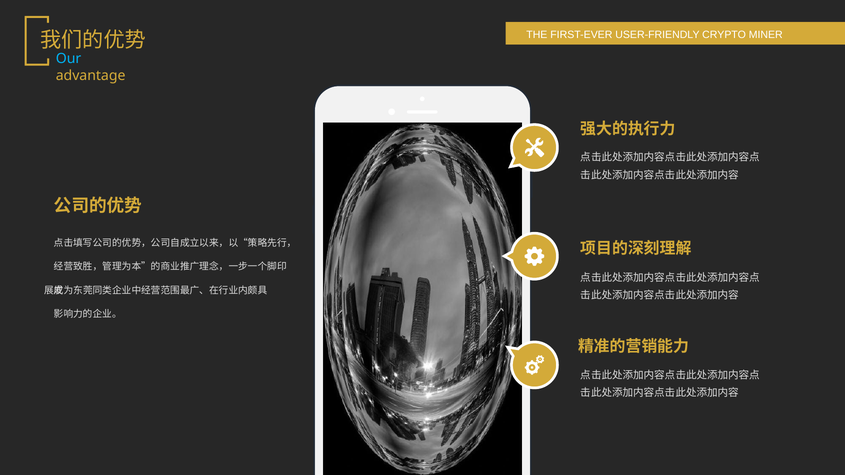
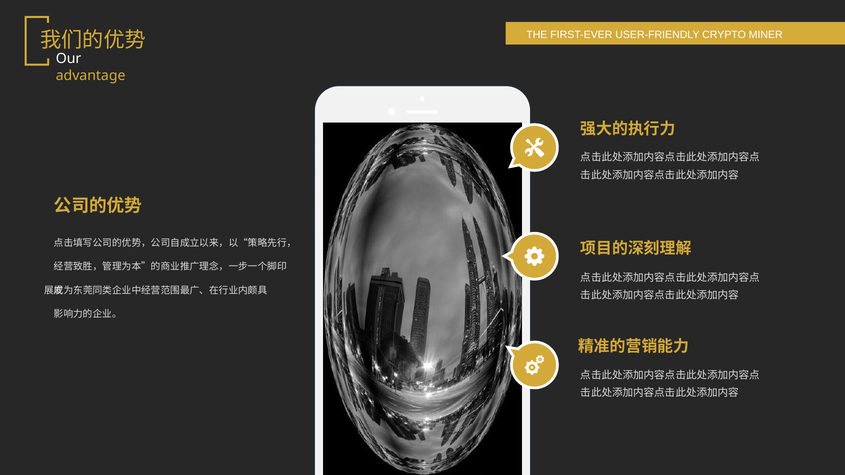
Our colour: light blue -> white
